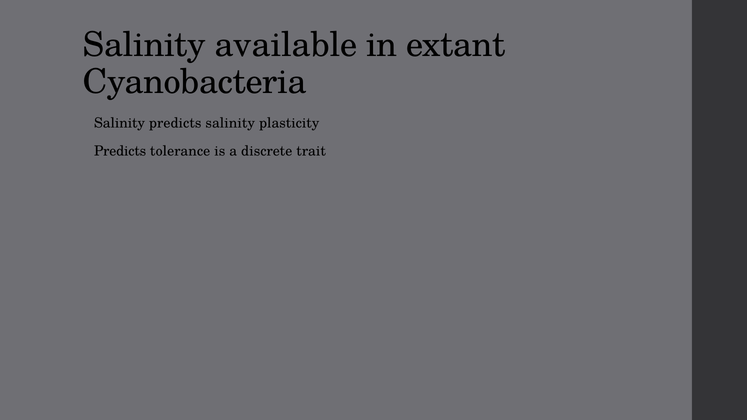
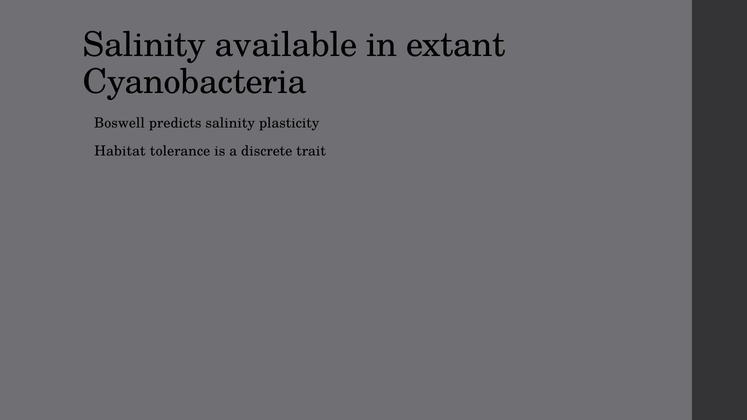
Salinity at (120, 123): Salinity -> Boswell
Predicts at (120, 151): Predicts -> Habitat
